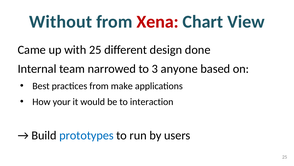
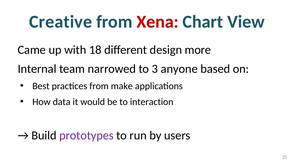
Without: Without -> Creative
with 25: 25 -> 18
done: done -> more
your: your -> data
prototypes colour: blue -> purple
